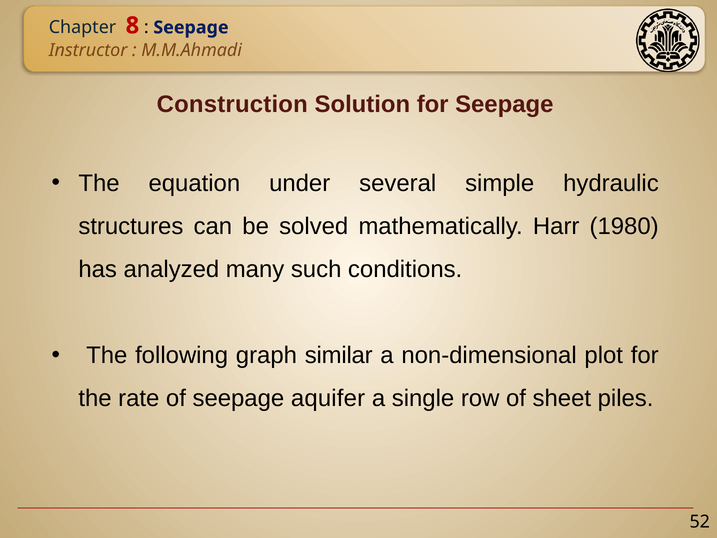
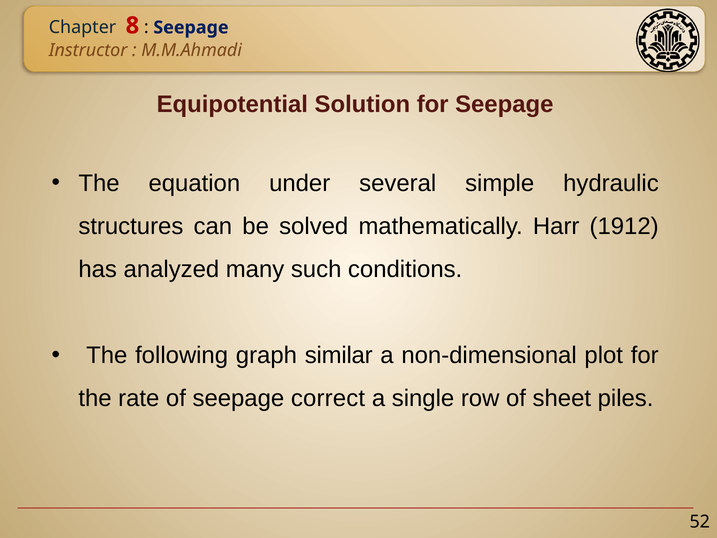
Construction: Construction -> Equipotential
1980: 1980 -> 1912
aquifer: aquifer -> correct
